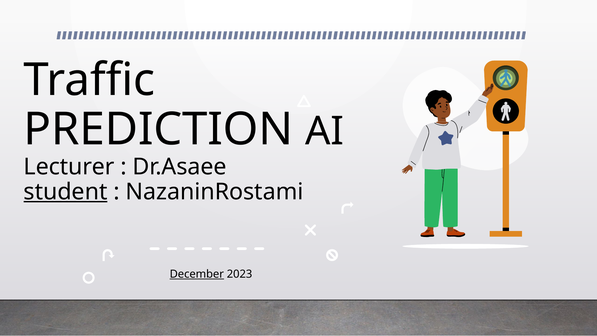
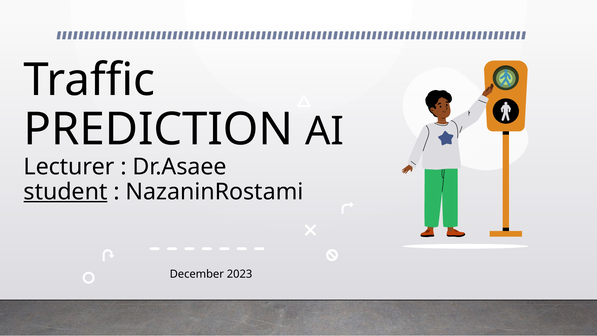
December underline: present -> none
